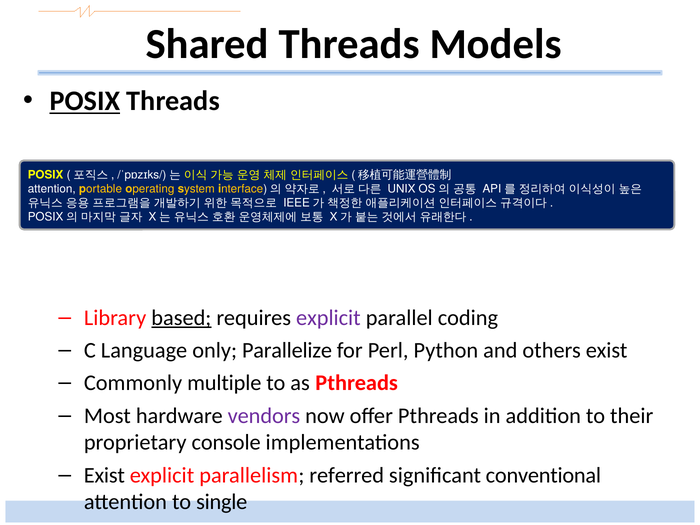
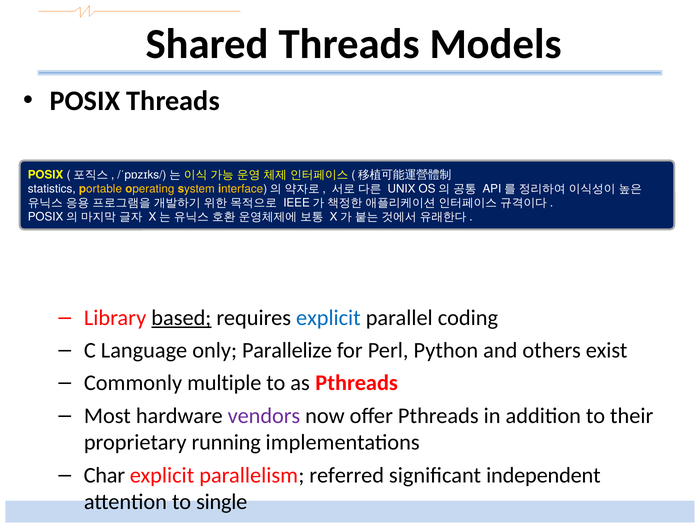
POSIX at (85, 101) underline: present -> none
attention at (52, 189): attention -> statistics
explicit at (328, 318) colour: purple -> blue
console: console -> running
Exist at (104, 475): Exist -> Char
conventional: conventional -> independent
